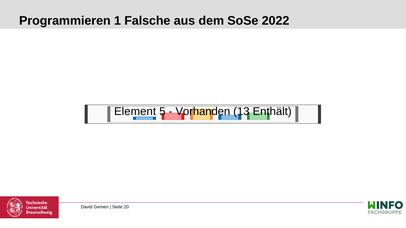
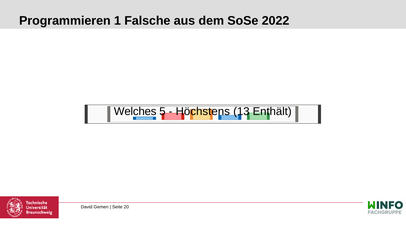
Element: Element -> Welches
Vorhanden: Vorhanden -> Höchstens
